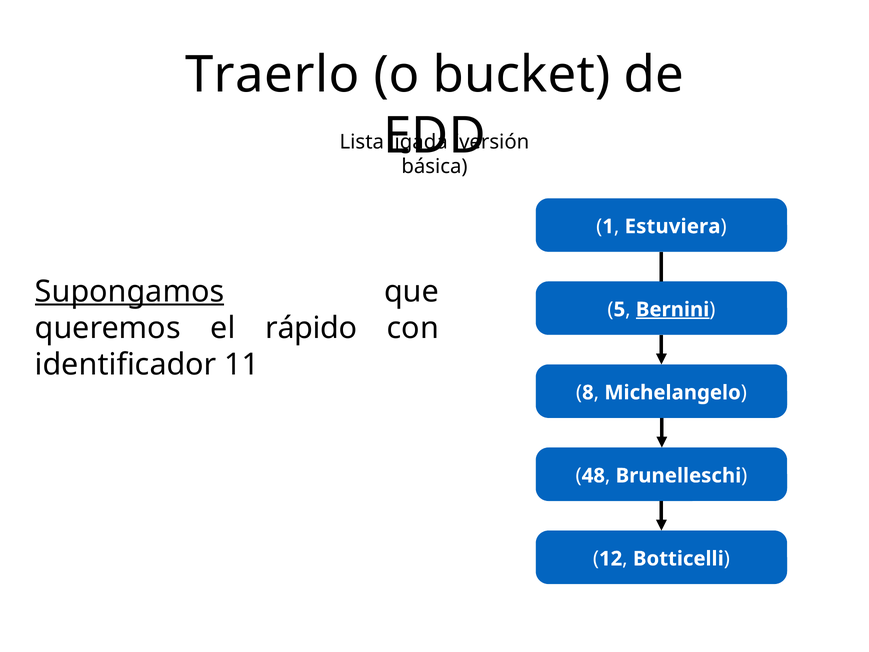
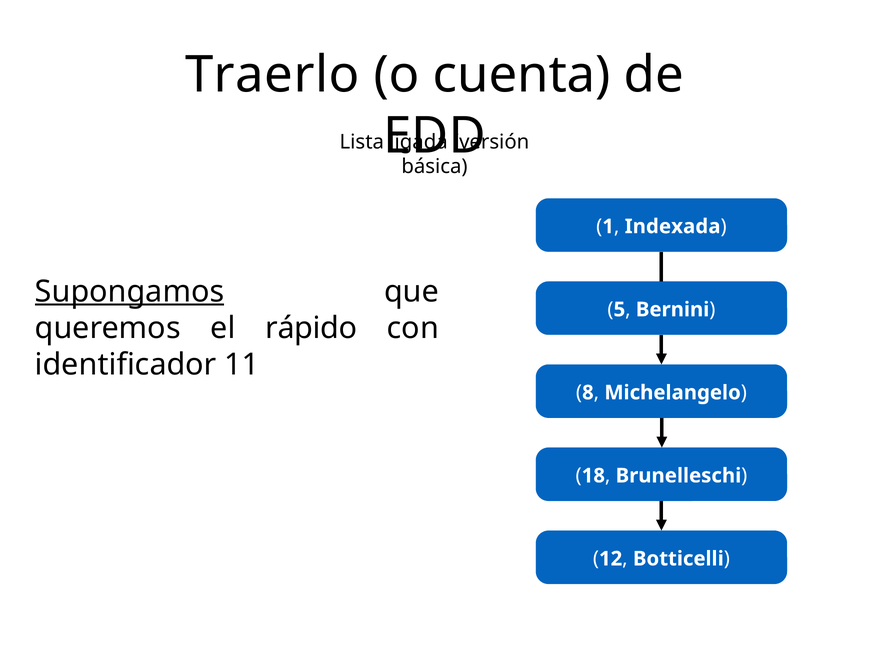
bucket: bucket -> cuenta
Estuviera: Estuviera -> Indexada
Bernini underline: present -> none
48: 48 -> 18
